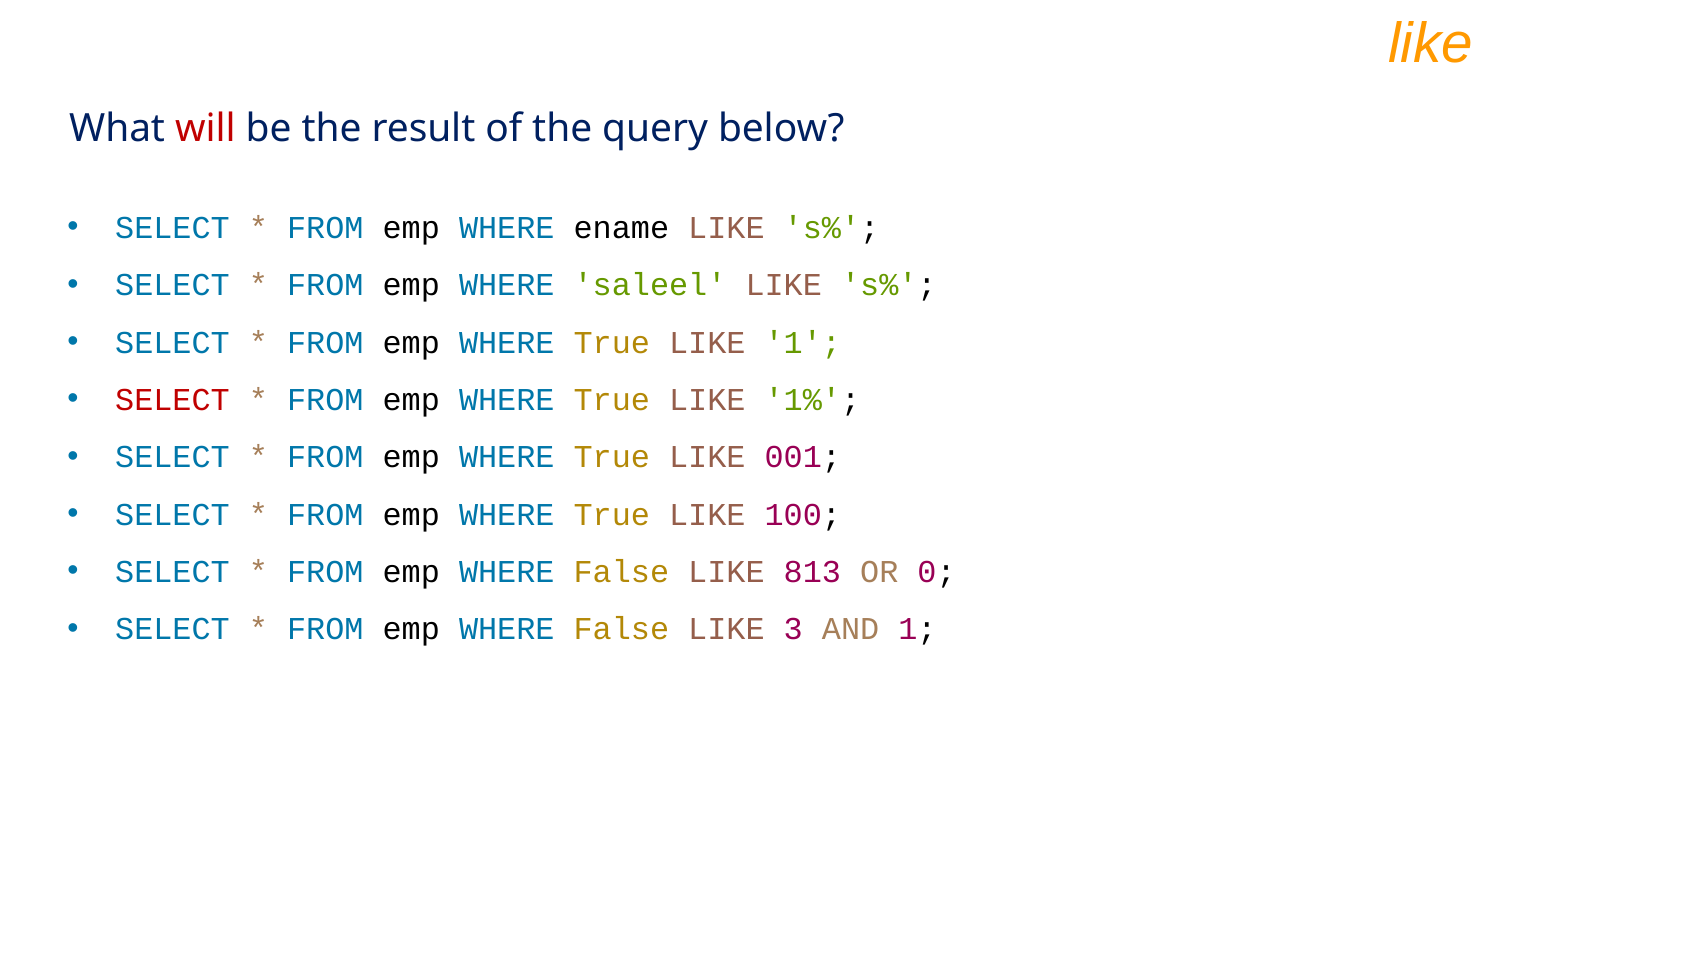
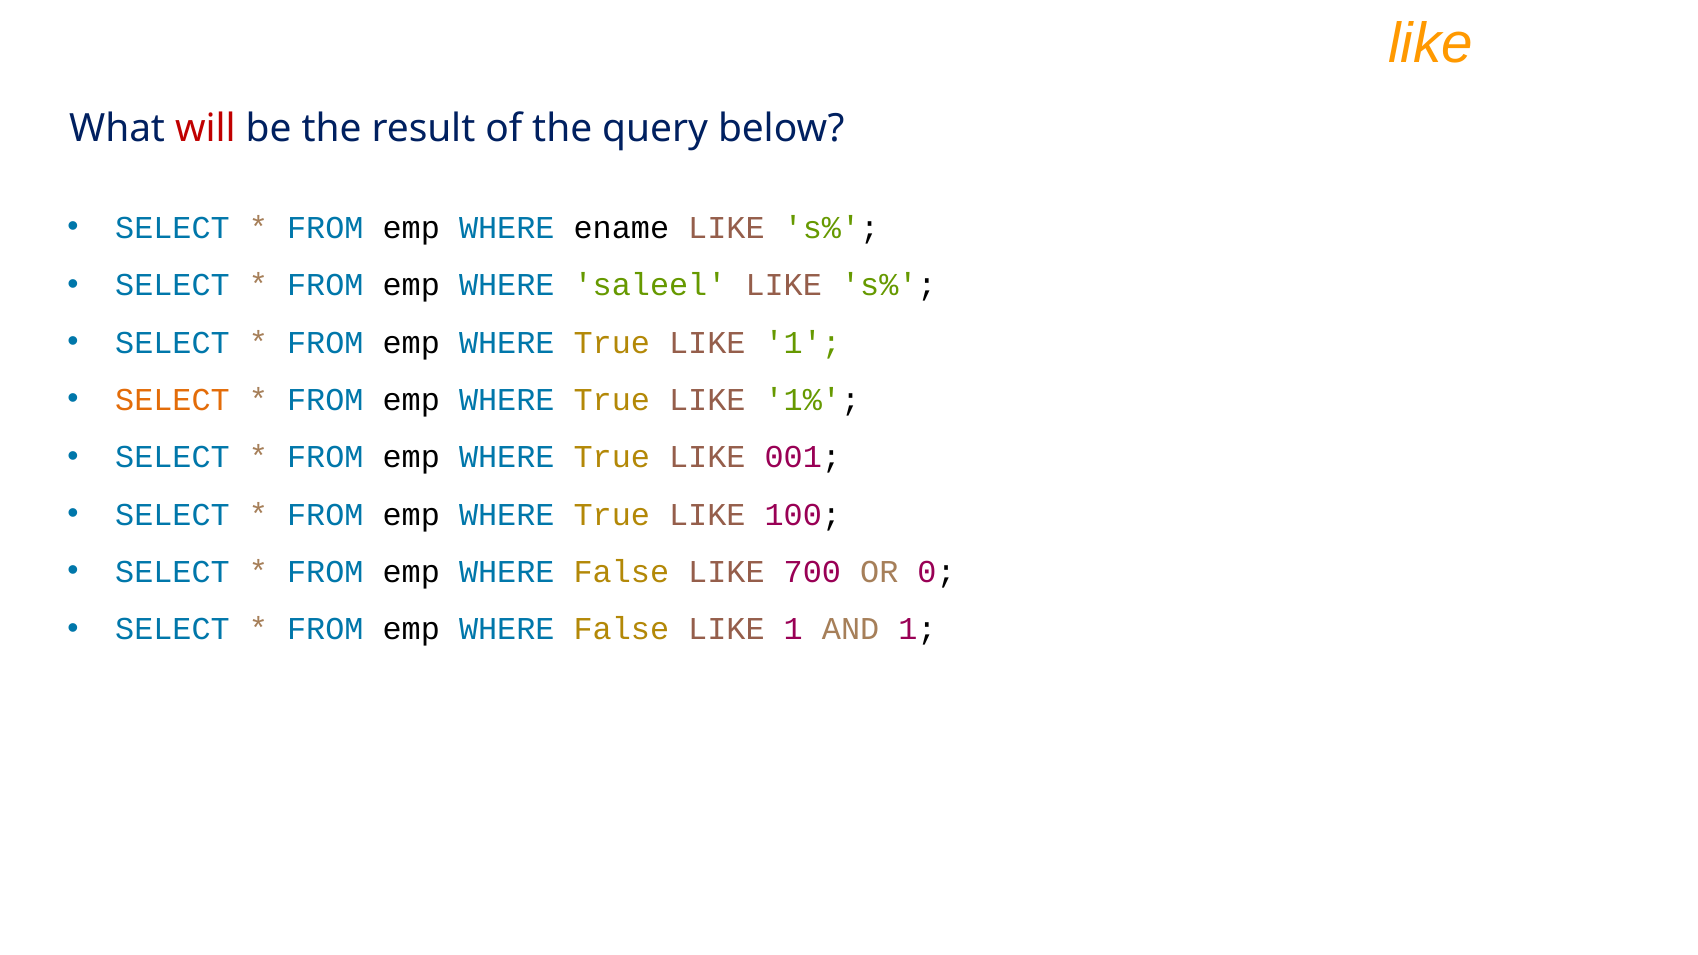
SELECT at (172, 400) colour: red -> orange
813: 813 -> 700
False LIKE 3: 3 -> 1
